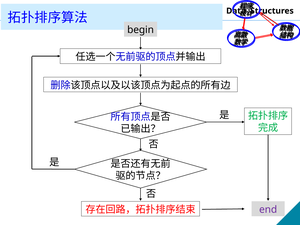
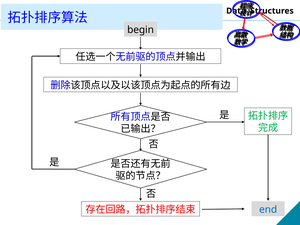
end colour: purple -> blue
